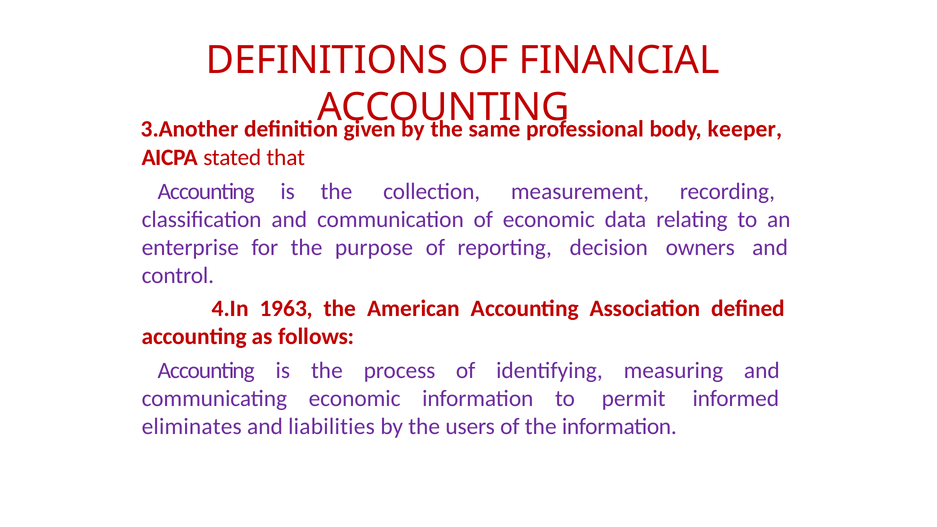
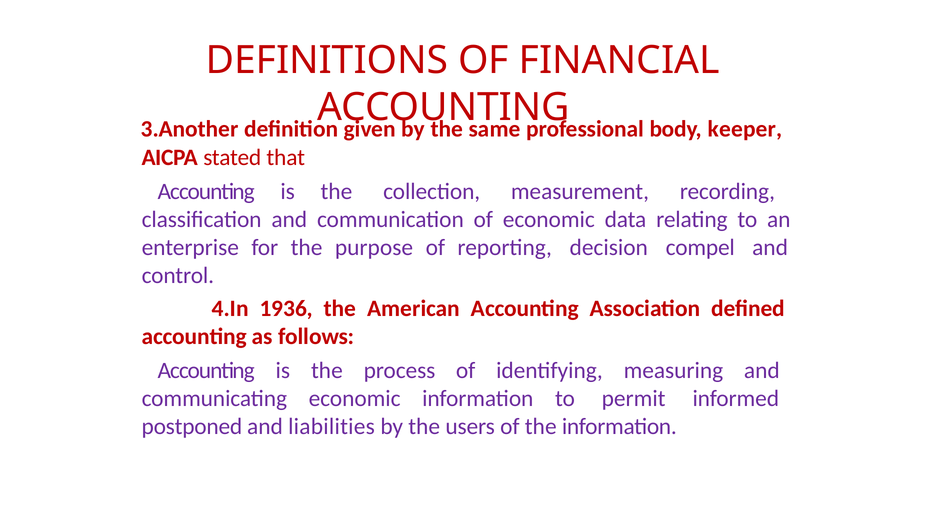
owners: owners -> compel
1963: 1963 -> 1936
eliminates: eliminates -> postponed
